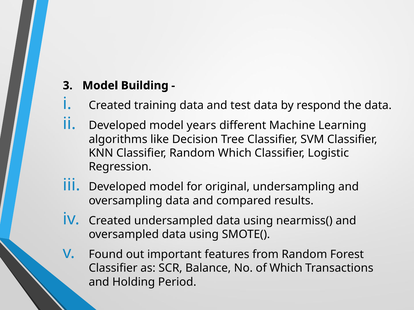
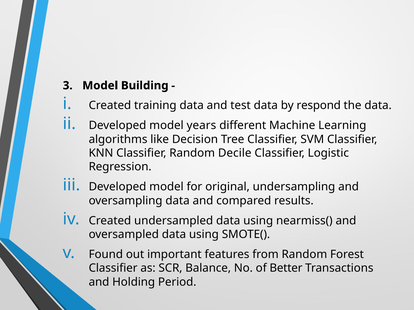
Random Which: Which -> Decile
of Which: Which -> Better
